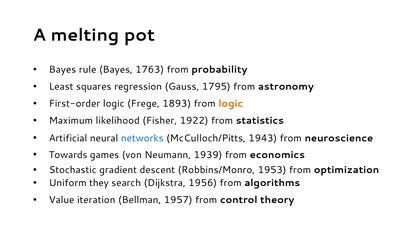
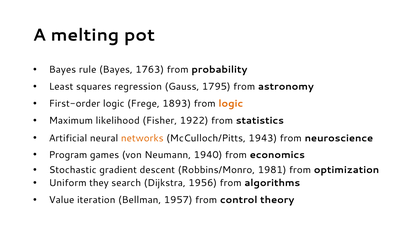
networks colour: blue -> orange
Towards: Towards -> Program
1939: 1939 -> 1940
1953: 1953 -> 1981
